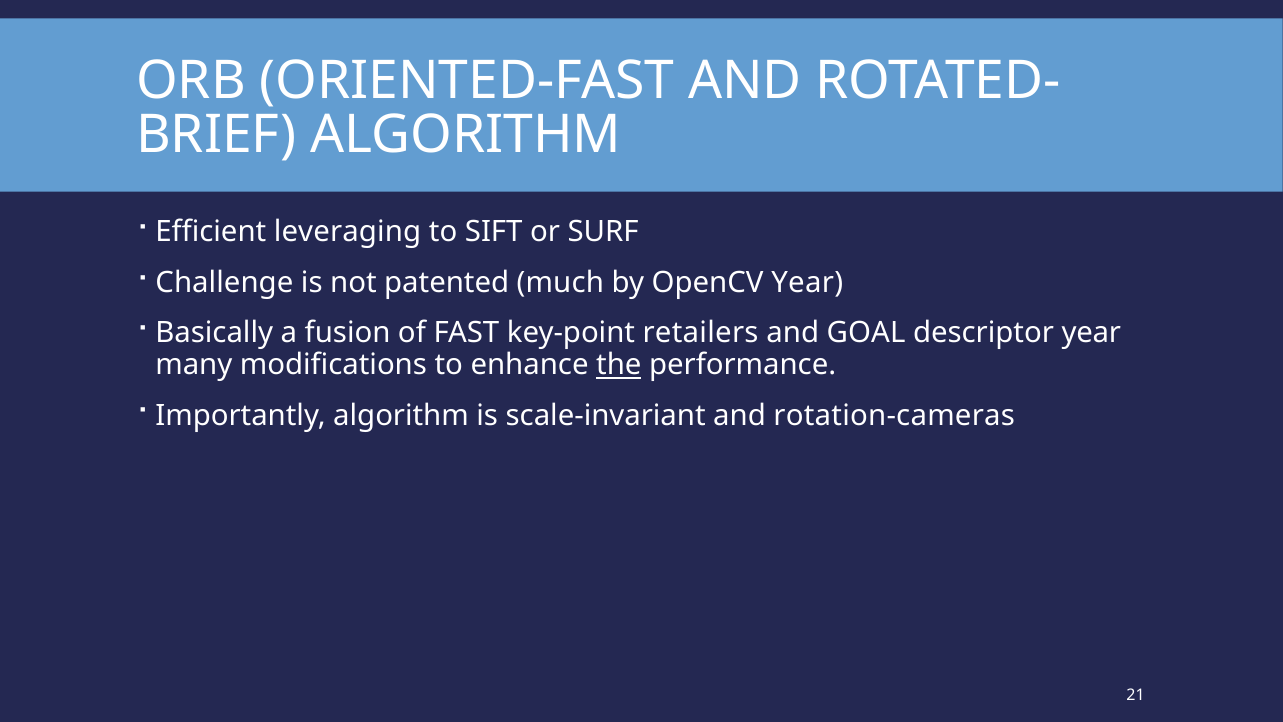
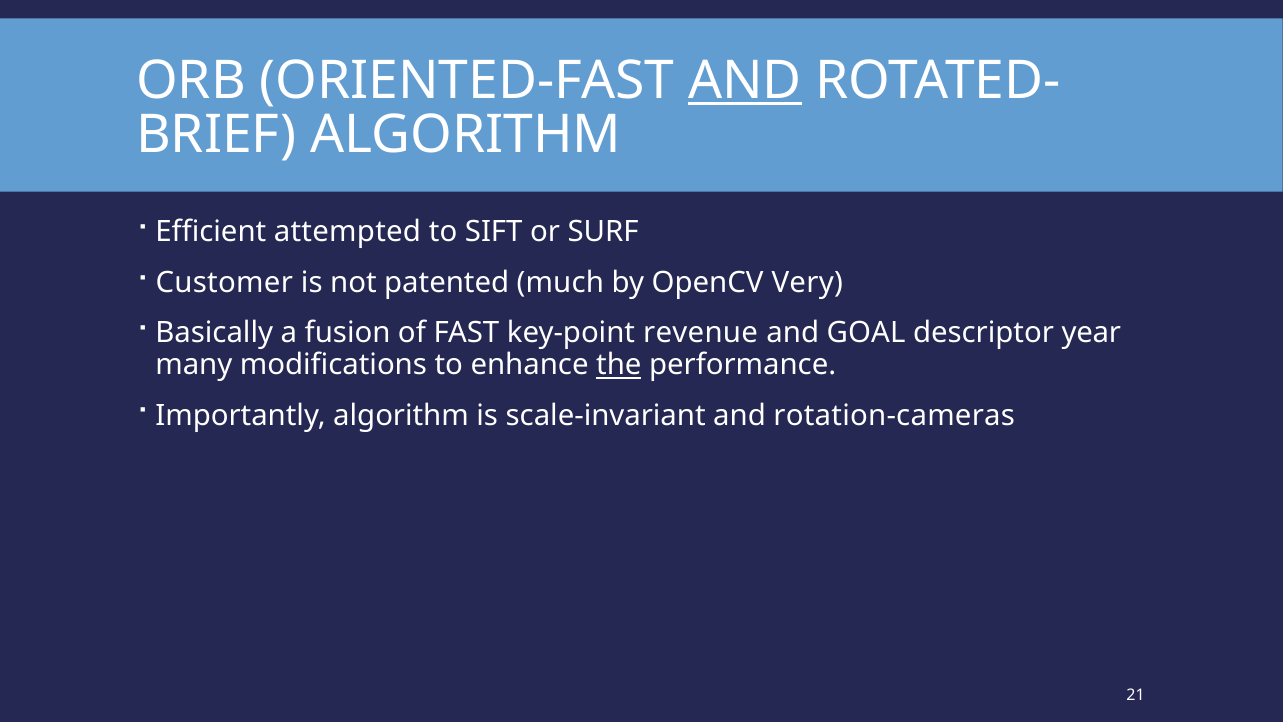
AND at (745, 81) underline: none -> present
leveraging: leveraging -> attempted
Challenge: Challenge -> Customer
OpenCV Year: Year -> Very
retailers: retailers -> revenue
